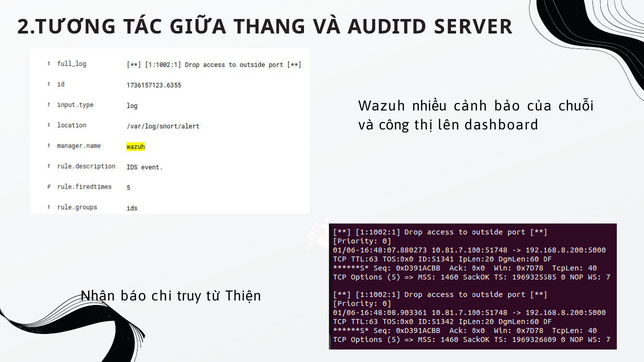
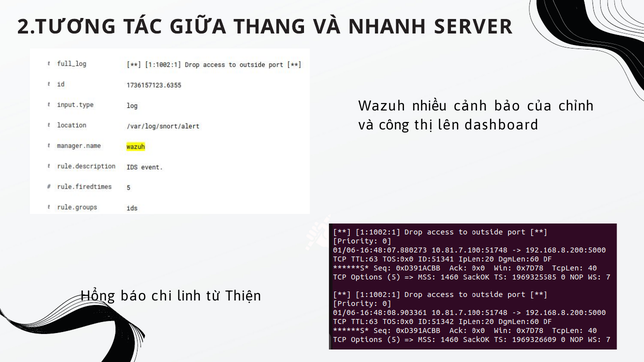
AUDITD: AUDITD -> NHANH
chuỗi: chuỗi -> chỉnh
Nhận: Nhận -> Hổng
truy: truy -> linh
